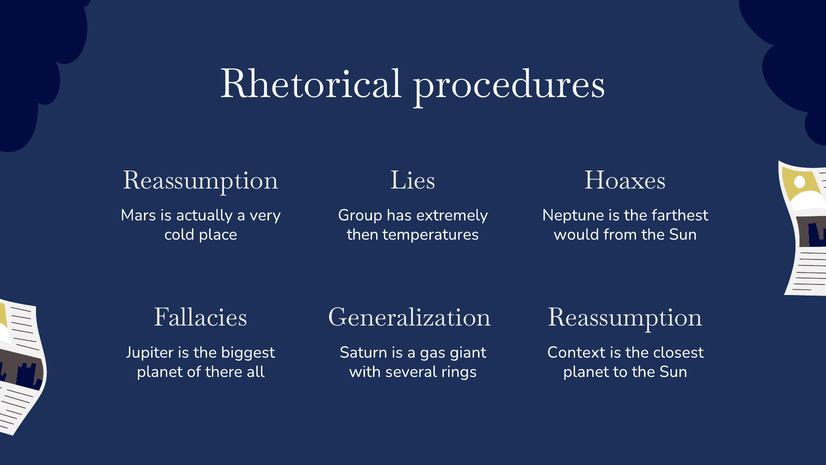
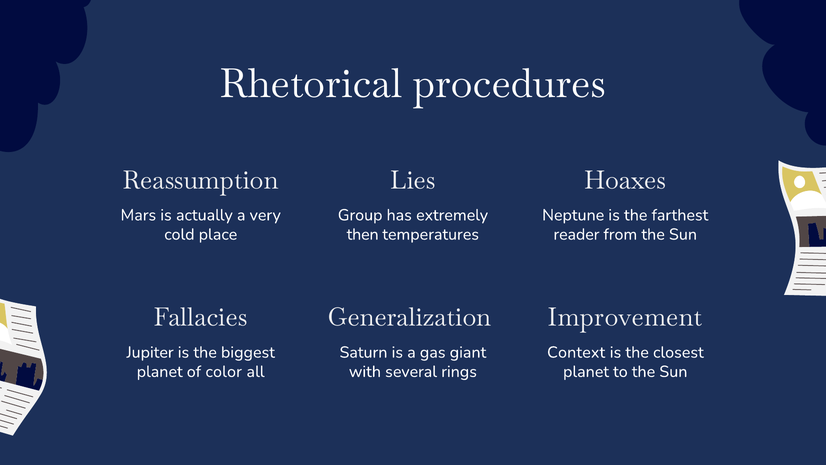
would: would -> reader
Generalization Reassumption: Reassumption -> Improvement
there: there -> color
